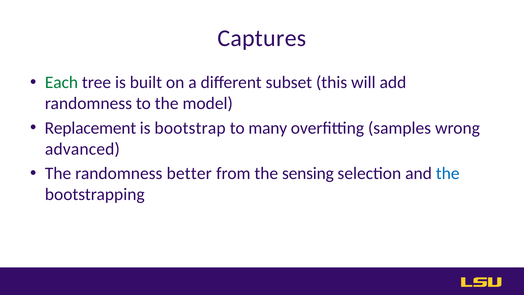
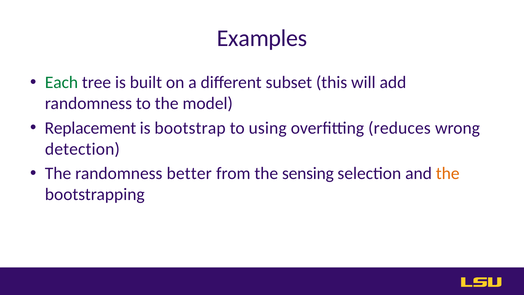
Captures: Captures -> Examples
many: many -> using
samples: samples -> reduces
advanced: advanced -> detection
the at (448, 173) colour: blue -> orange
